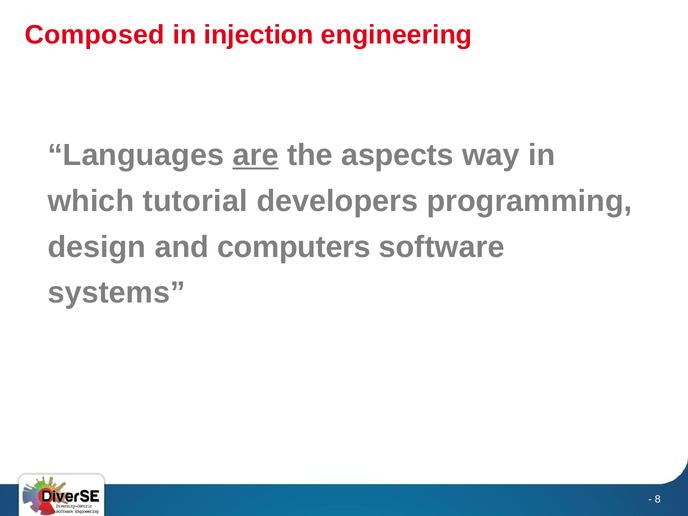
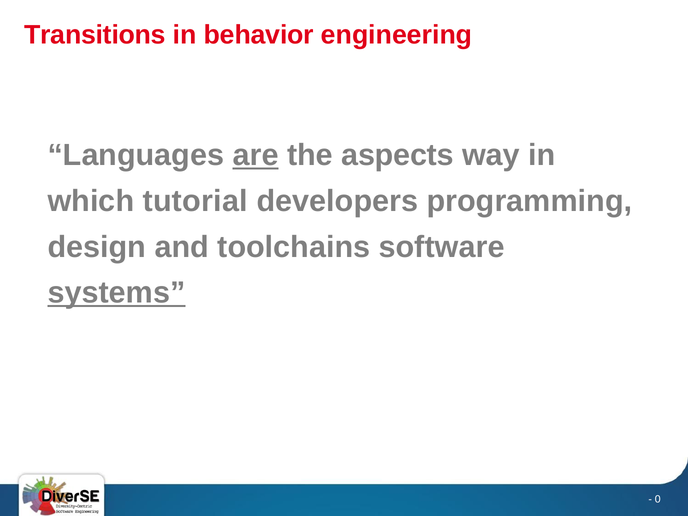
Composed: Composed -> Transitions
injection: injection -> behavior
computers: computers -> toolchains
systems underline: none -> present
8: 8 -> 0
